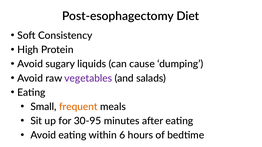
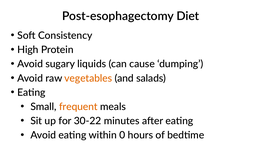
vegetables colour: purple -> orange
30-95: 30-95 -> 30-22
6: 6 -> 0
